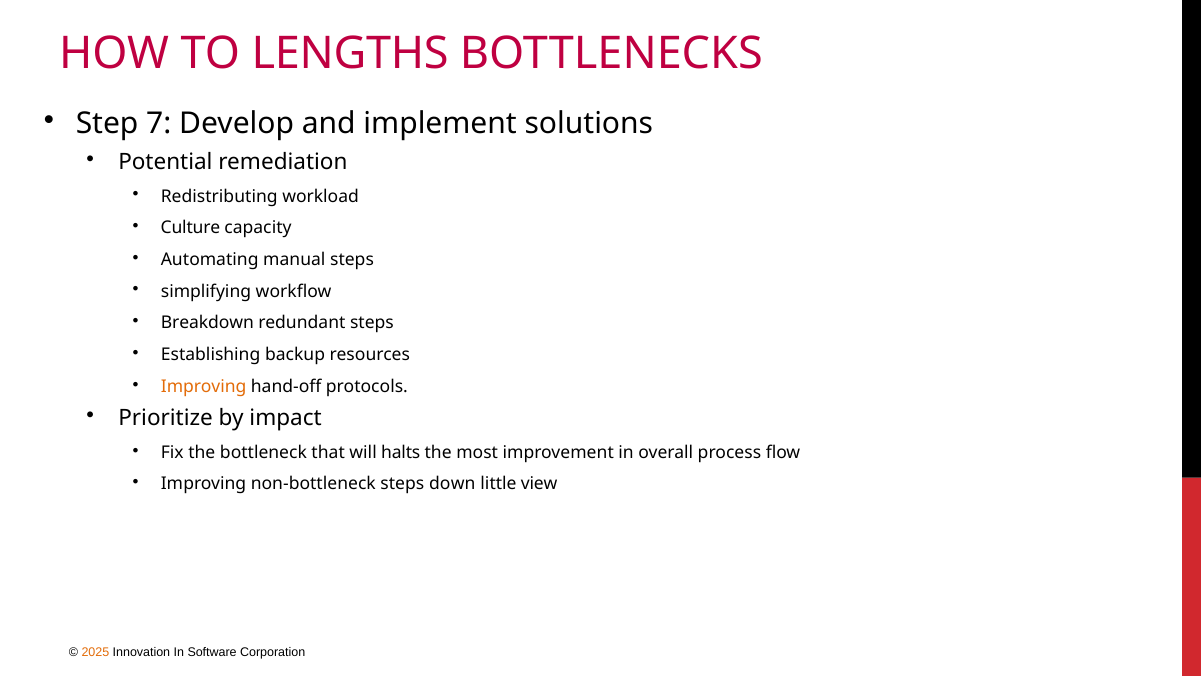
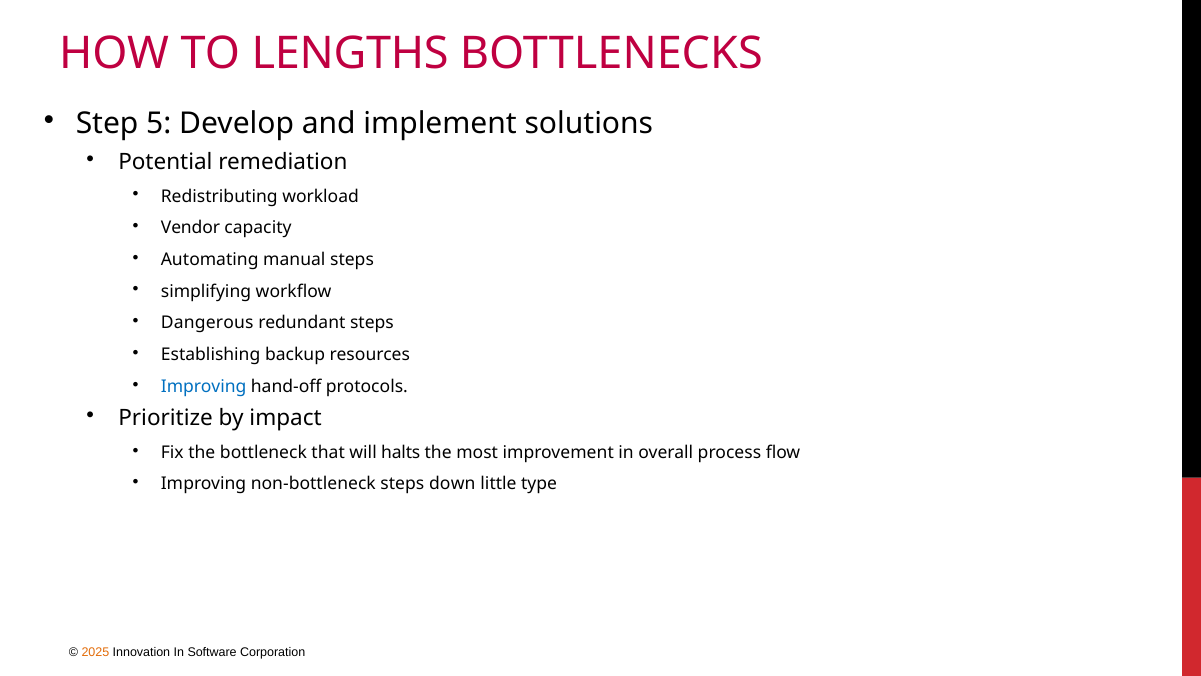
7: 7 -> 5
Culture: Culture -> Vendor
Breakdown: Breakdown -> Dangerous
Improving at (204, 386) colour: orange -> blue
view: view -> type
